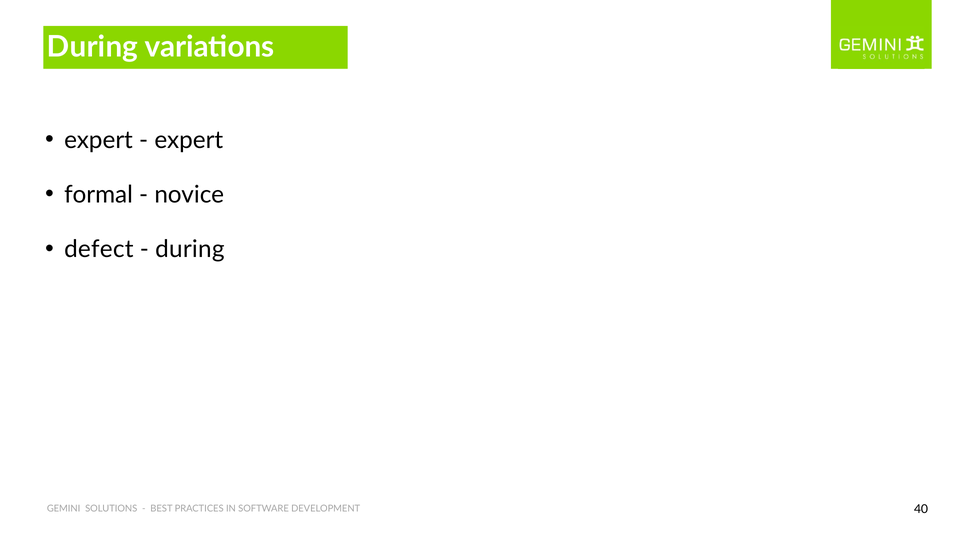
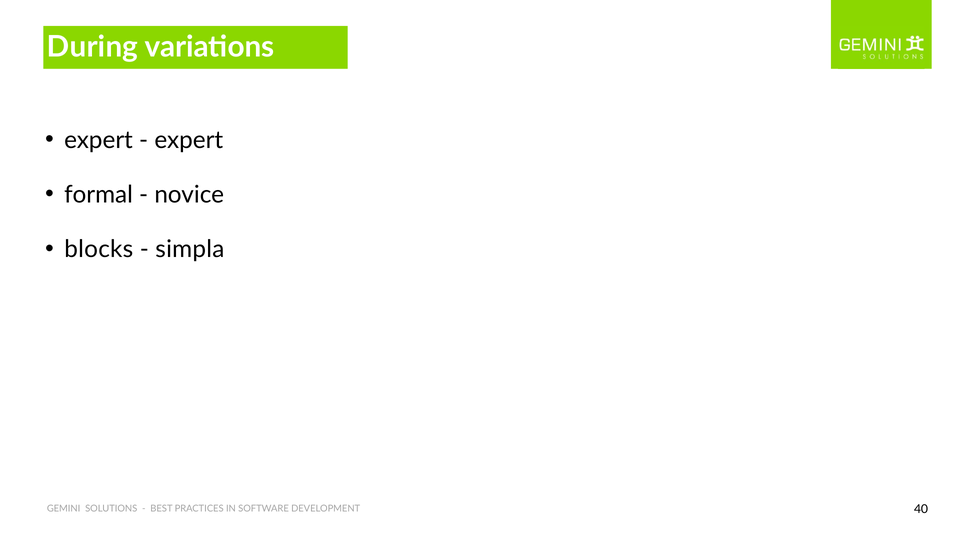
defect: defect -> blocks
during at (190, 249): during -> simpla
